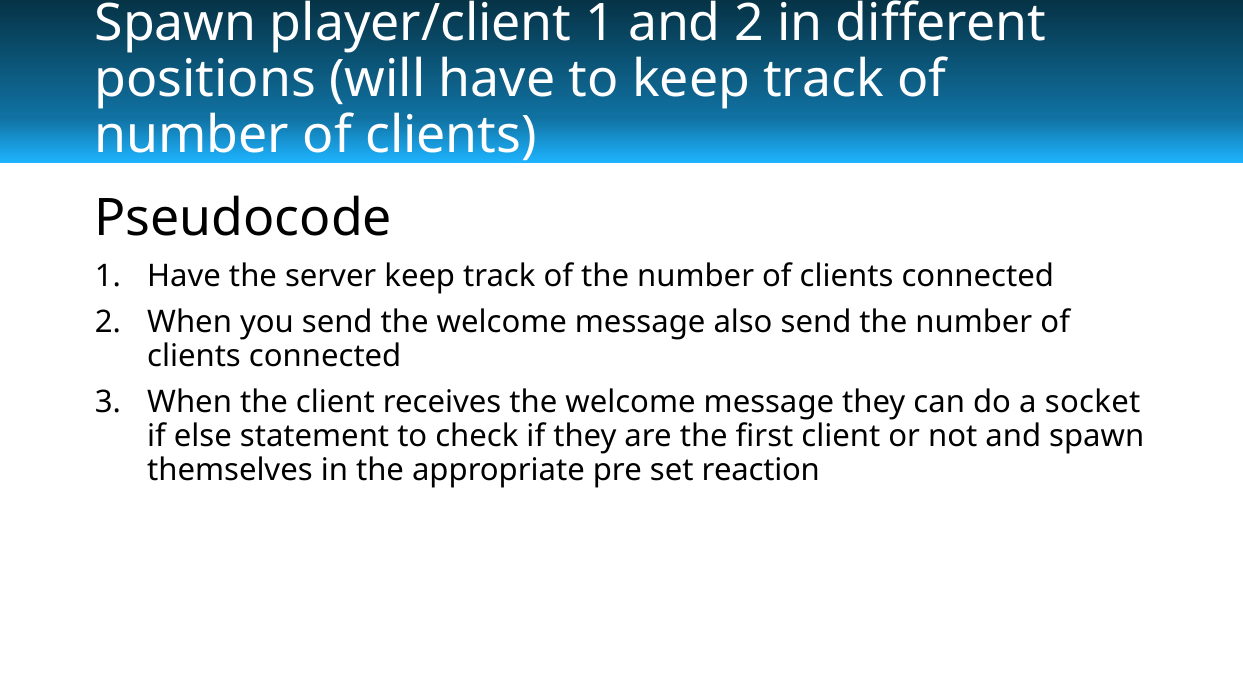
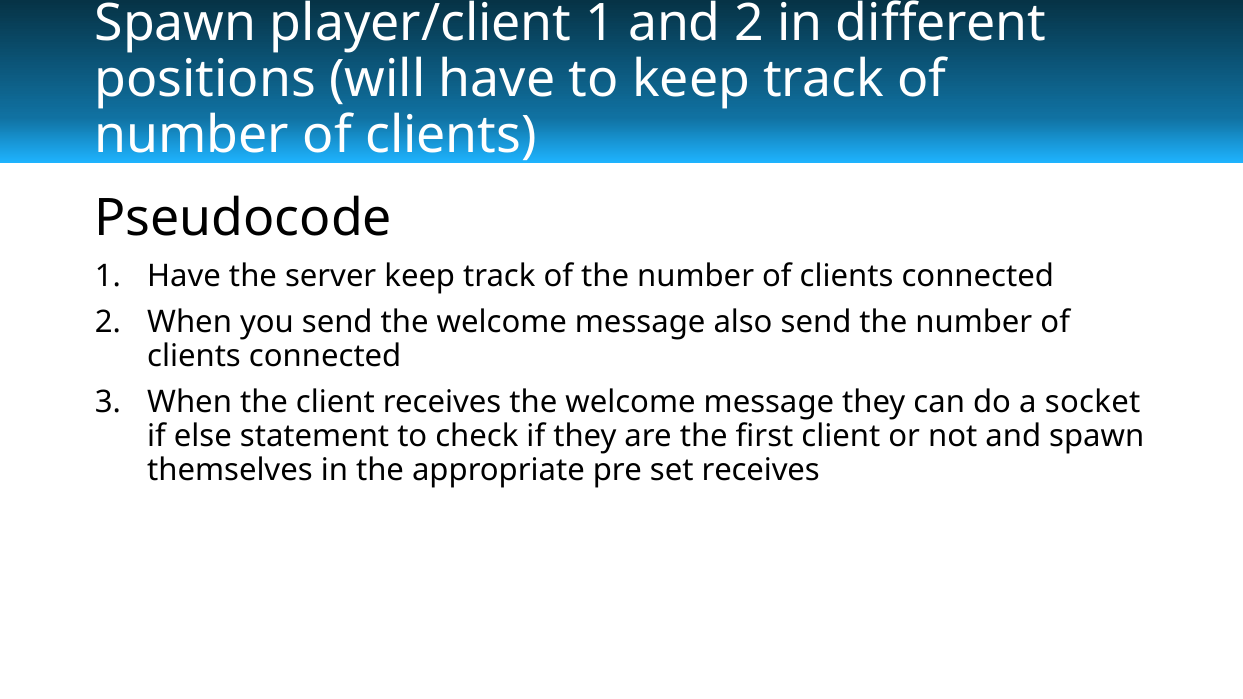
set reaction: reaction -> receives
